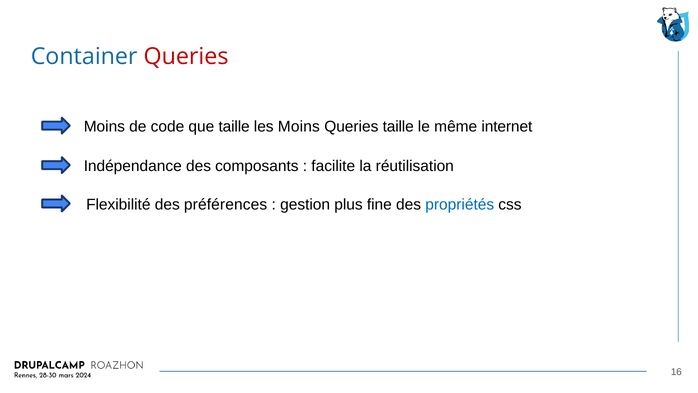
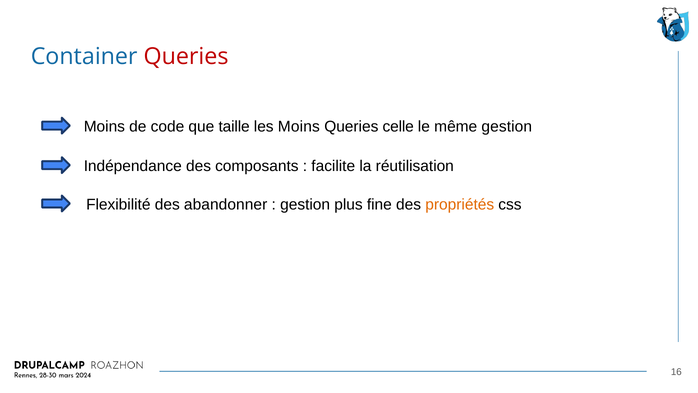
Queries taille: taille -> celle
même internet: internet -> gestion
préférences: préférences -> abandonner
propriétés colour: blue -> orange
